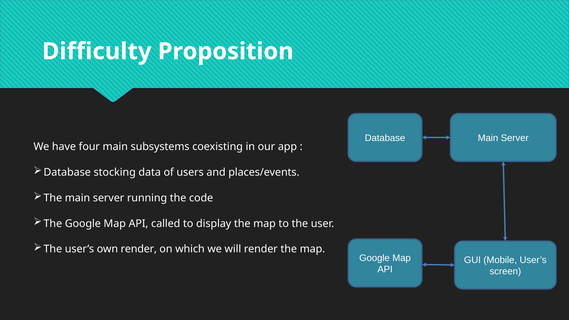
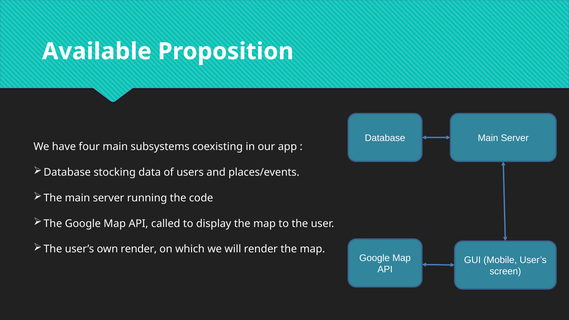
Difficulty: Difficulty -> Available
